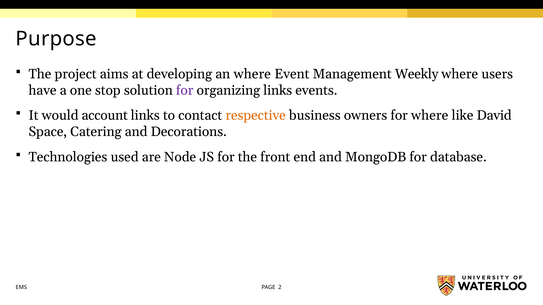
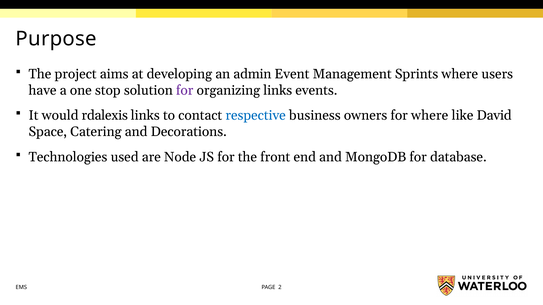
an where: where -> admin
Weekly: Weekly -> Sprints
account: account -> rdalexis
respective colour: orange -> blue
